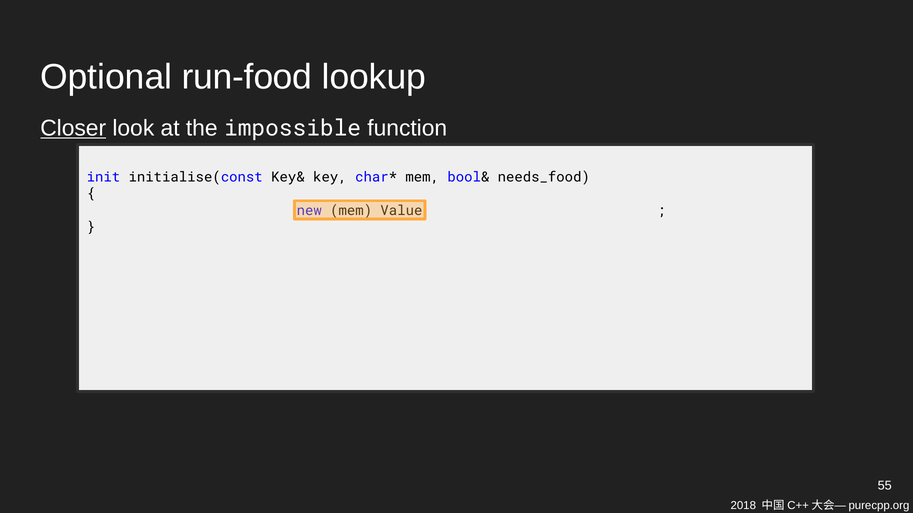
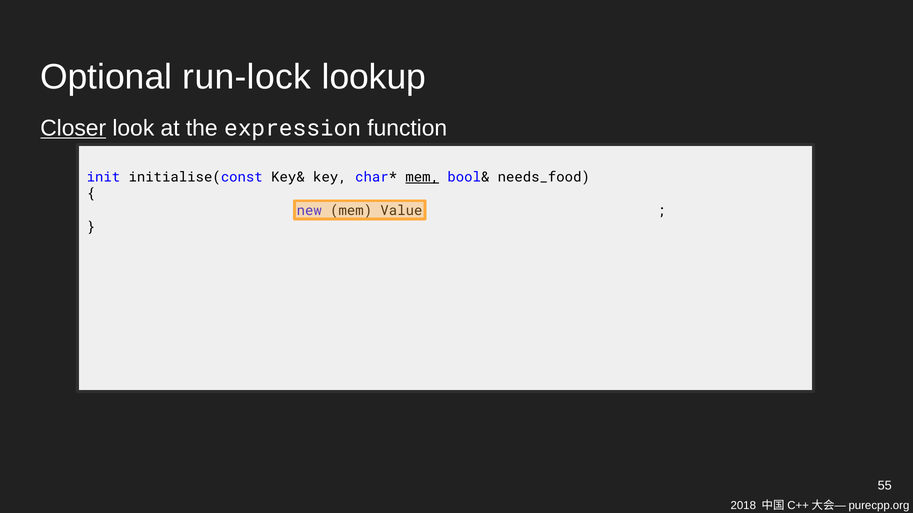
run-food: run-food -> run-lock
impossible: impossible -> expression
mem at (422, 177) underline: none -> present
